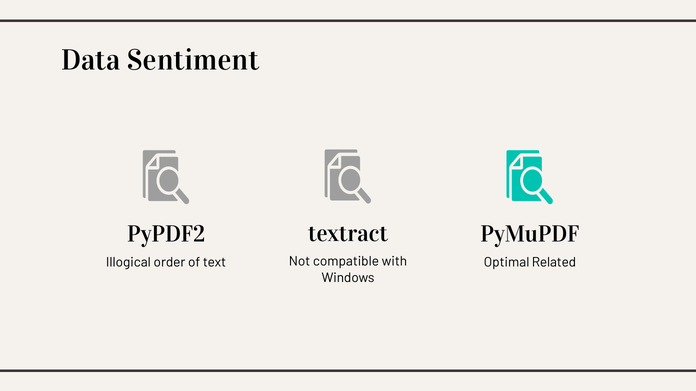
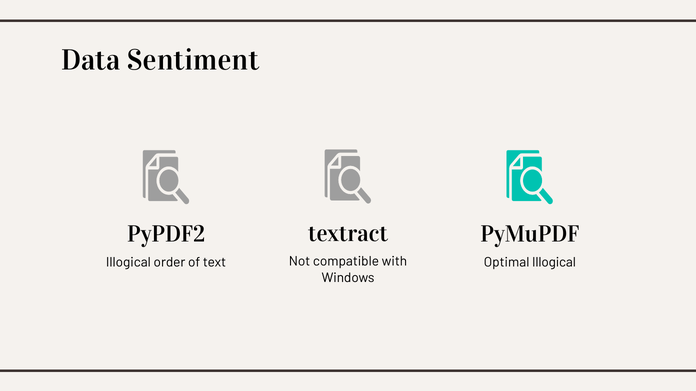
Optimal Related: Related -> Illogical
